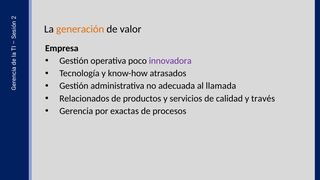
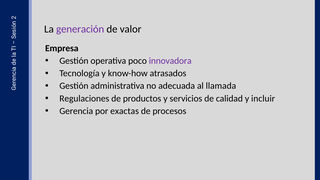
generación colour: orange -> purple
Relacionados: Relacionados -> Regulaciones
través: través -> incluir
